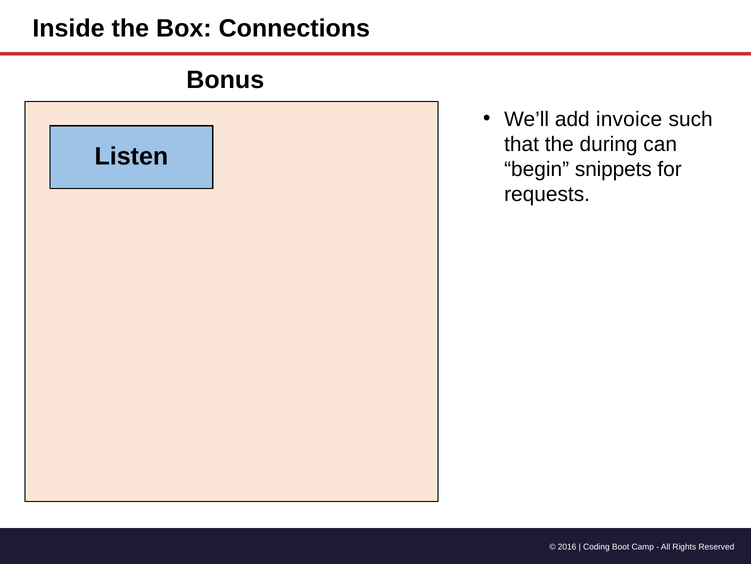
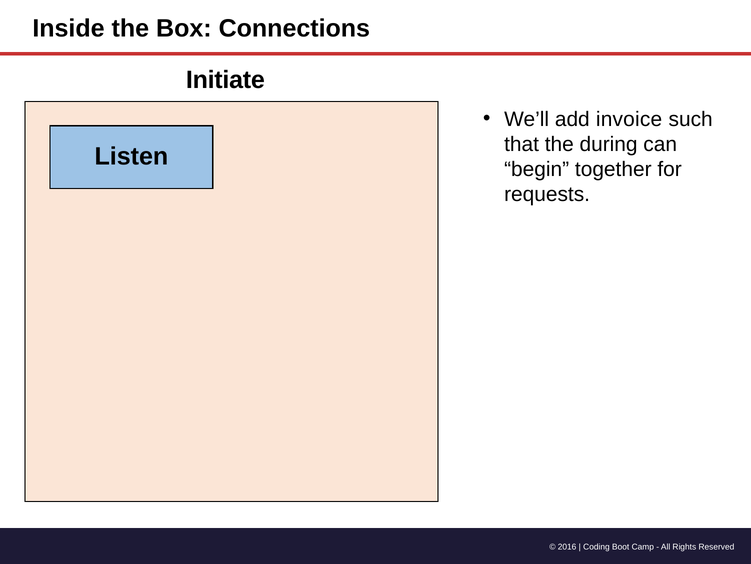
Bonus: Bonus -> Initiate
snippets: snippets -> together
